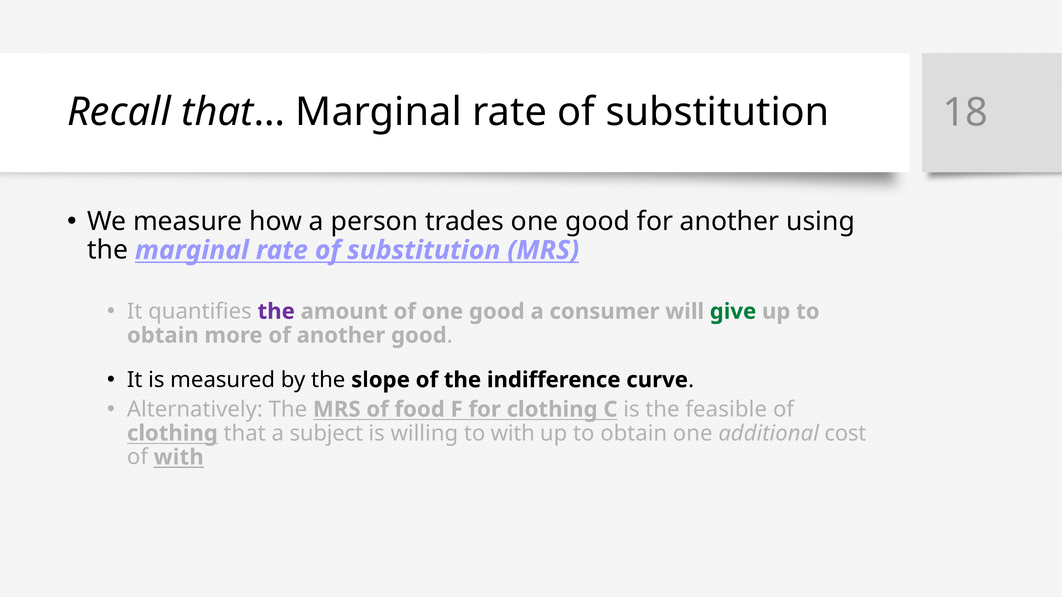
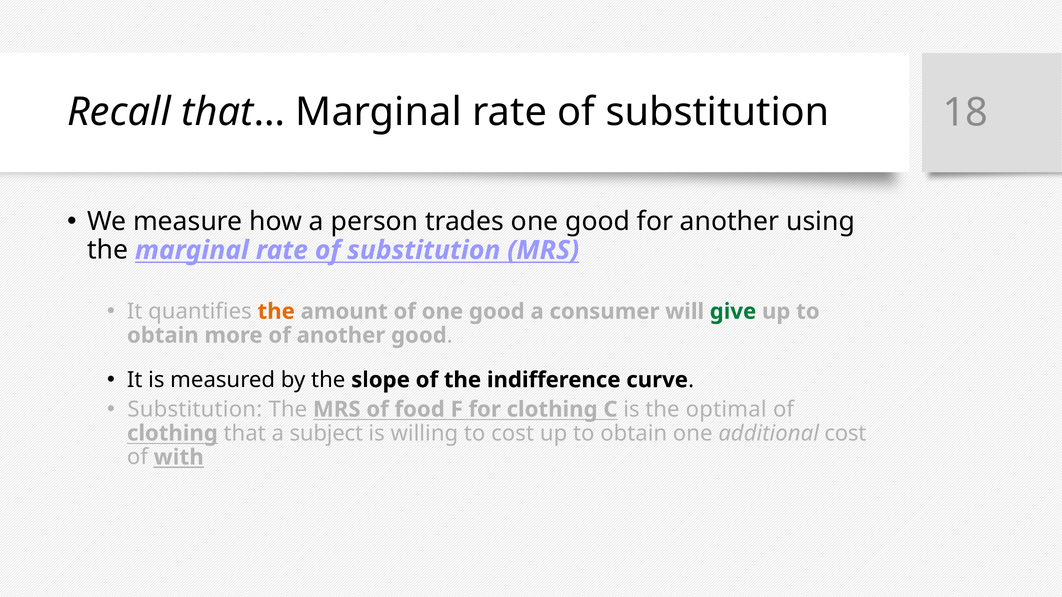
the at (276, 312) colour: purple -> orange
Alternatively at (195, 410): Alternatively -> Substitution
feasible: feasible -> optimal
to with: with -> cost
